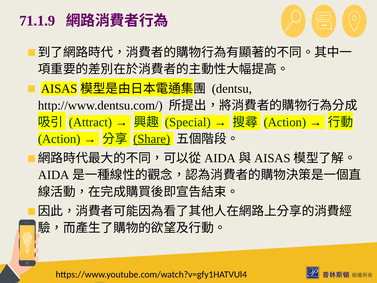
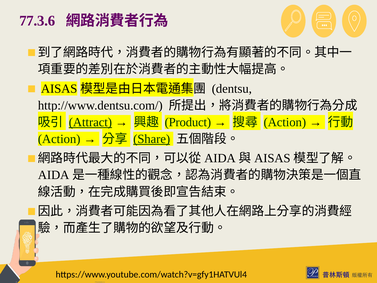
71.1.9: 71.1.9 -> 77.3.6
Attract underline: none -> present
Special: Special -> Product
